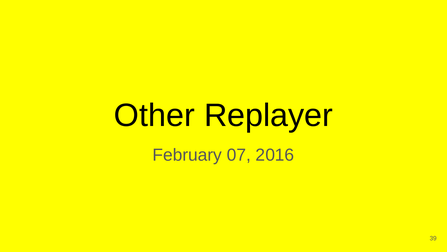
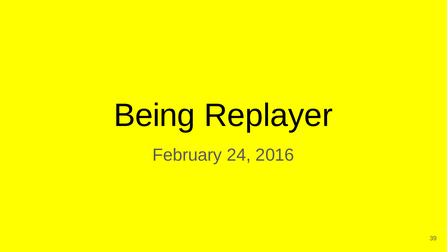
Other: Other -> Being
07: 07 -> 24
